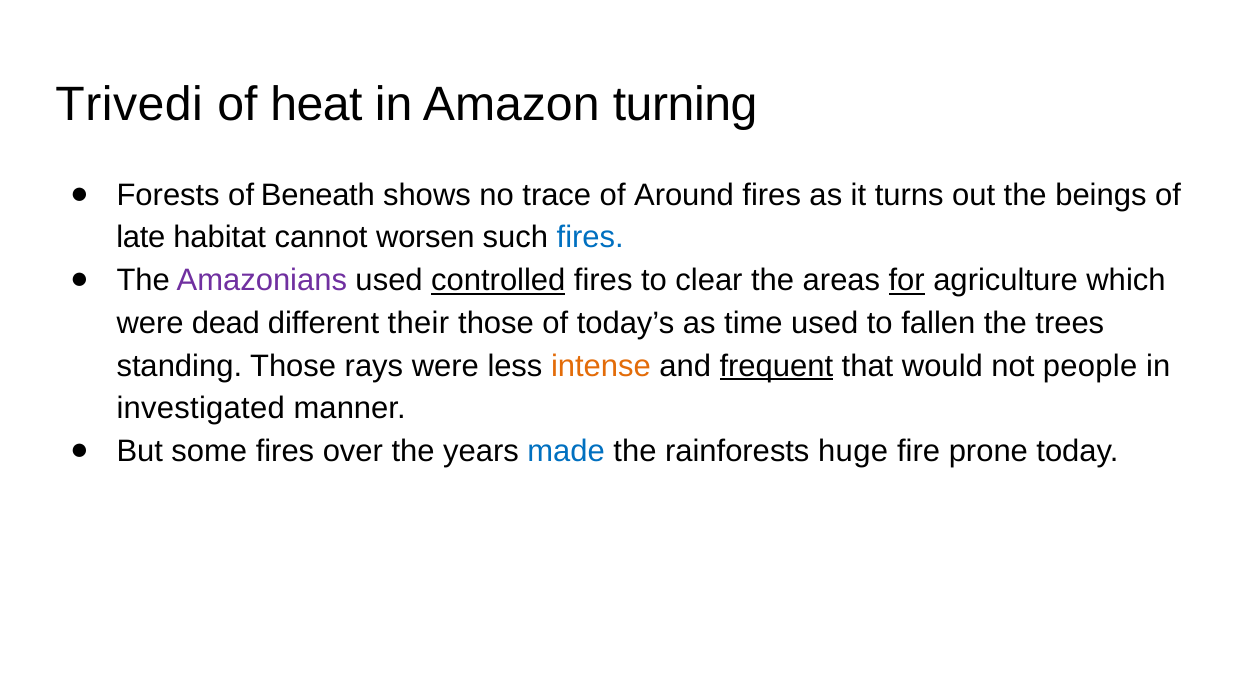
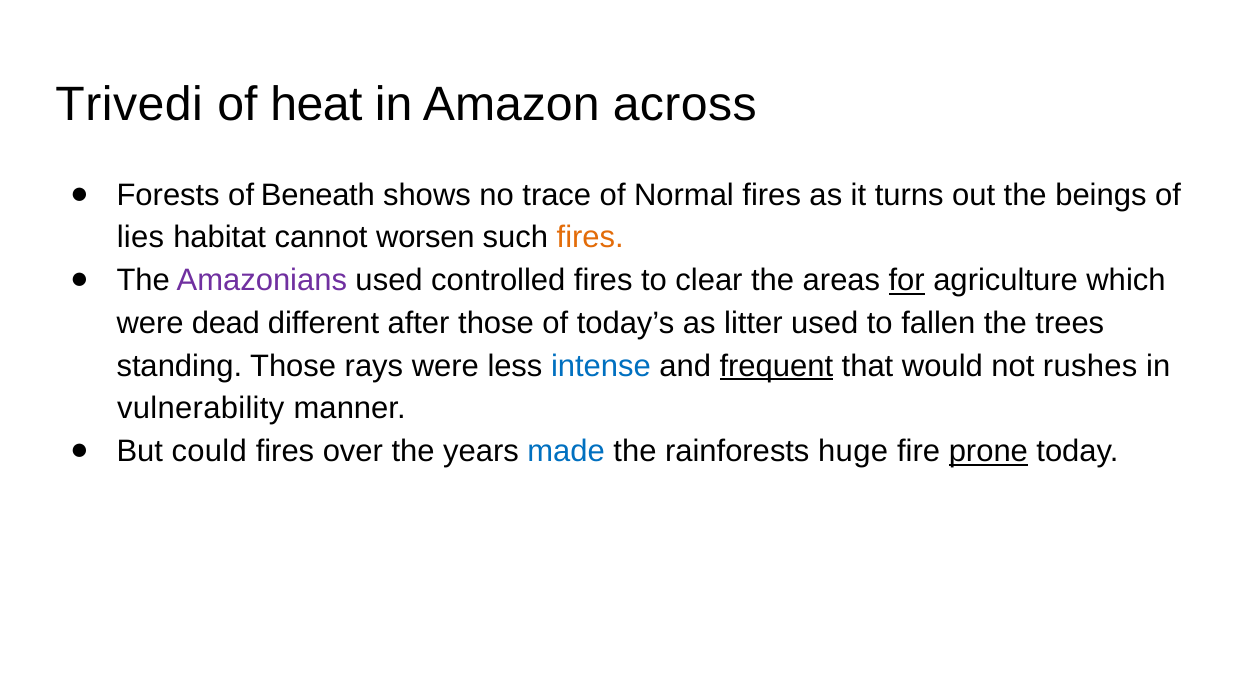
turning: turning -> across
Around: Around -> Normal
late: late -> lies
fires at (590, 238) colour: blue -> orange
controlled underline: present -> none
their: their -> after
time: time -> litter
intense colour: orange -> blue
people: people -> rushes
investigated: investigated -> vulnerability
some: some -> could
prone underline: none -> present
